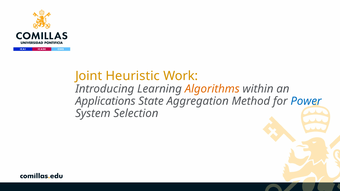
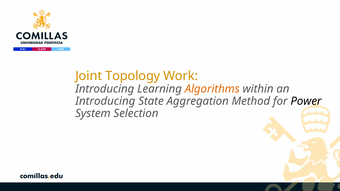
Heuristic: Heuristic -> Topology
Applications at (105, 101): Applications -> Introducing
Power colour: blue -> black
